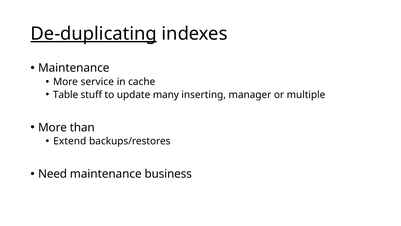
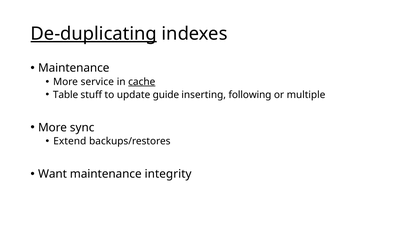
cache underline: none -> present
many: many -> guide
manager: manager -> following
than: than -> sync
Need: Need -> Want
business: business -> integrity
